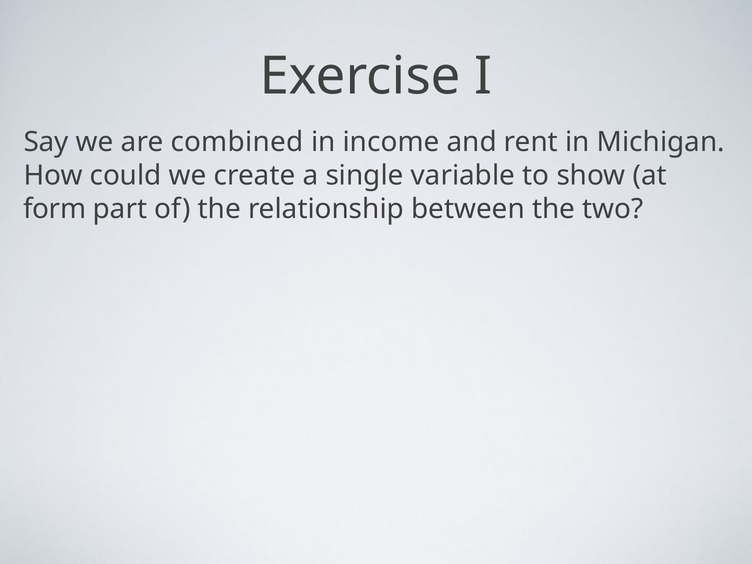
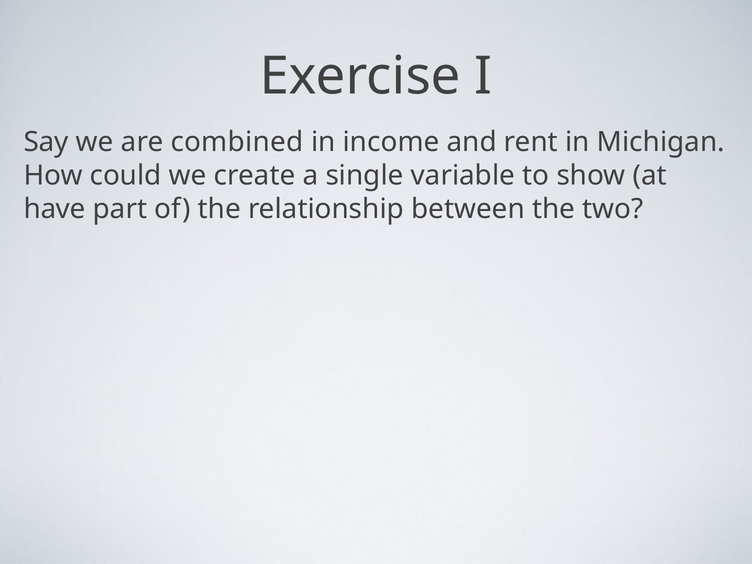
form: form -> have
